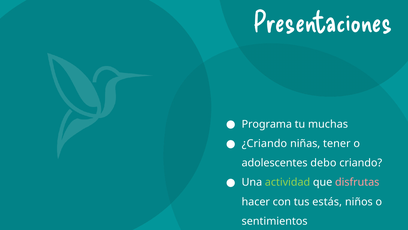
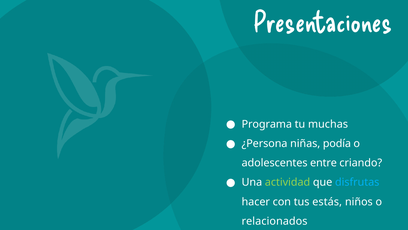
¿Criando: ¿Criando -> ¿Persona
tener: tener -> podía
debo: debo -> entre
disfrutas colour: pink -> light blue
sentimientos: sentimientos -> relacionados
